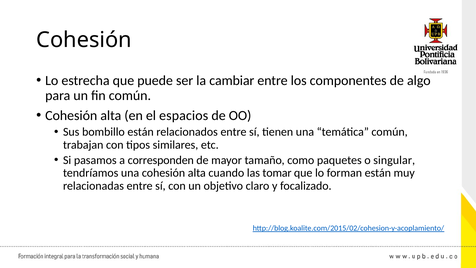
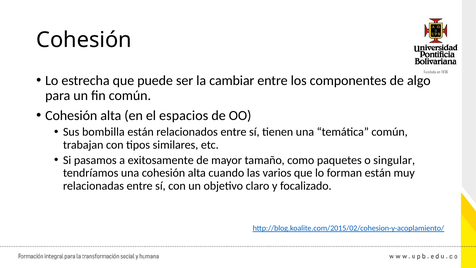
bombillo: bombillo -> bombilla
corresponden: corresponden -> exitosamente
tomar: tomar -> varios
